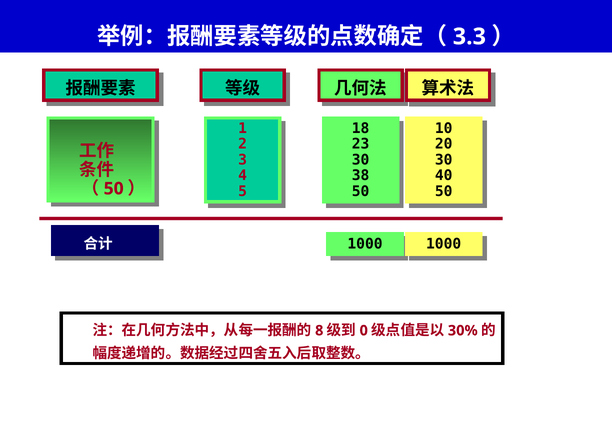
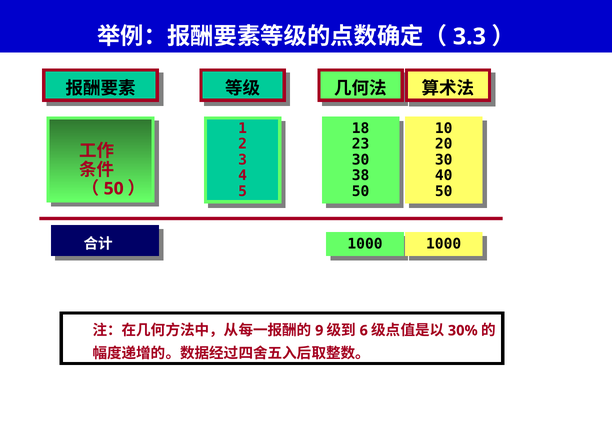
8: 8 -> 9
0: 0 -> 6
